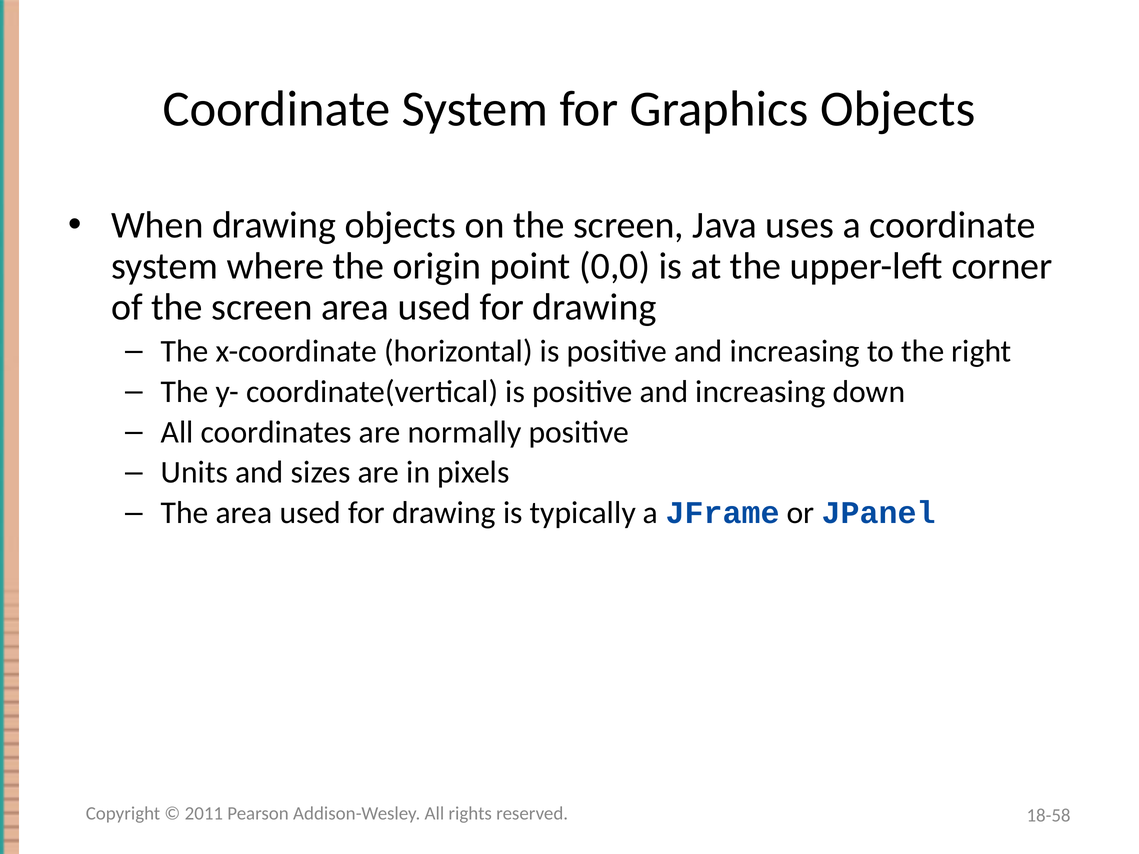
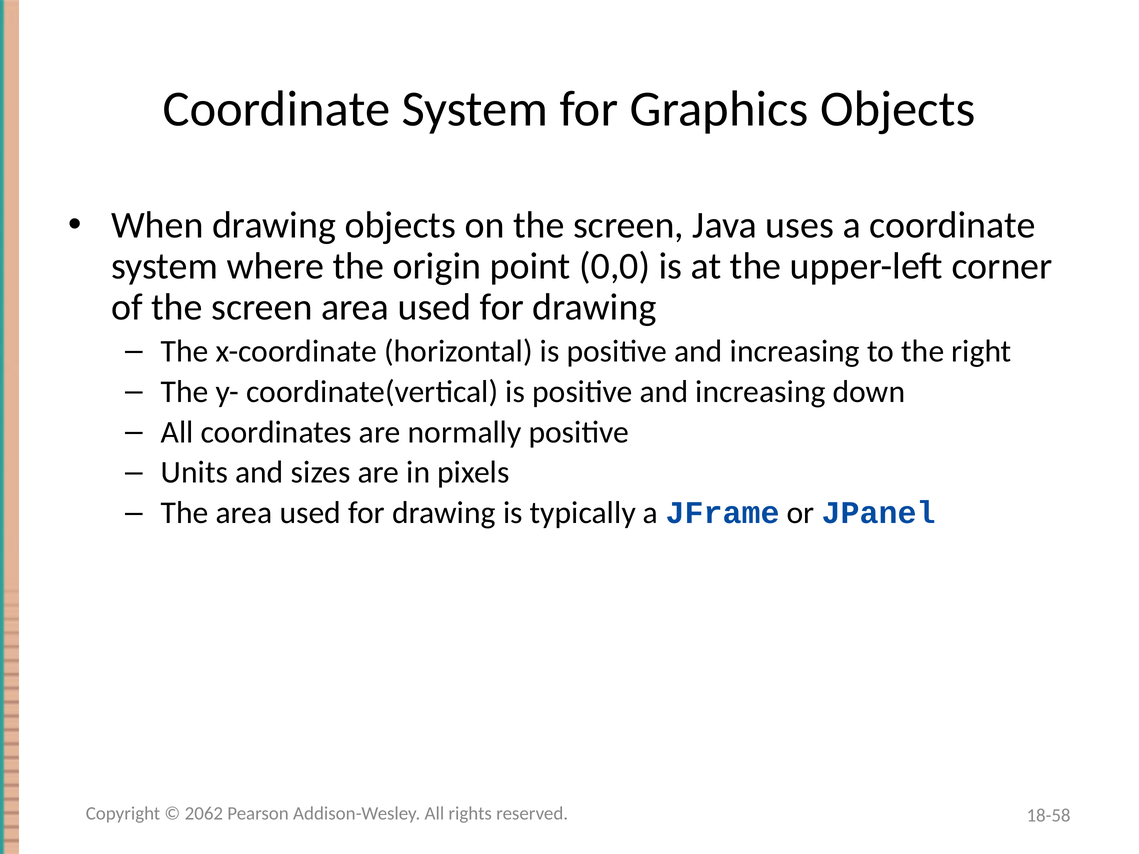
2011: 2011 -> 2062
